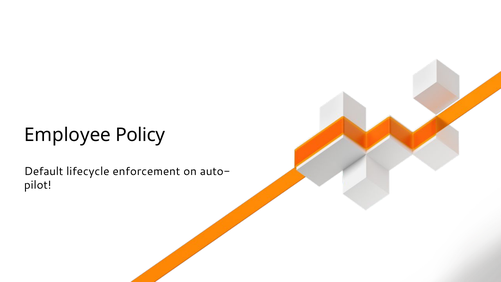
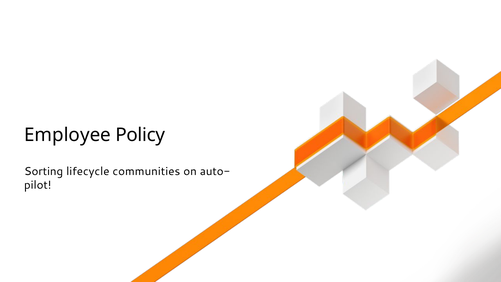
Default: Default -> Sorting
enforcement: enforcement -> communities
